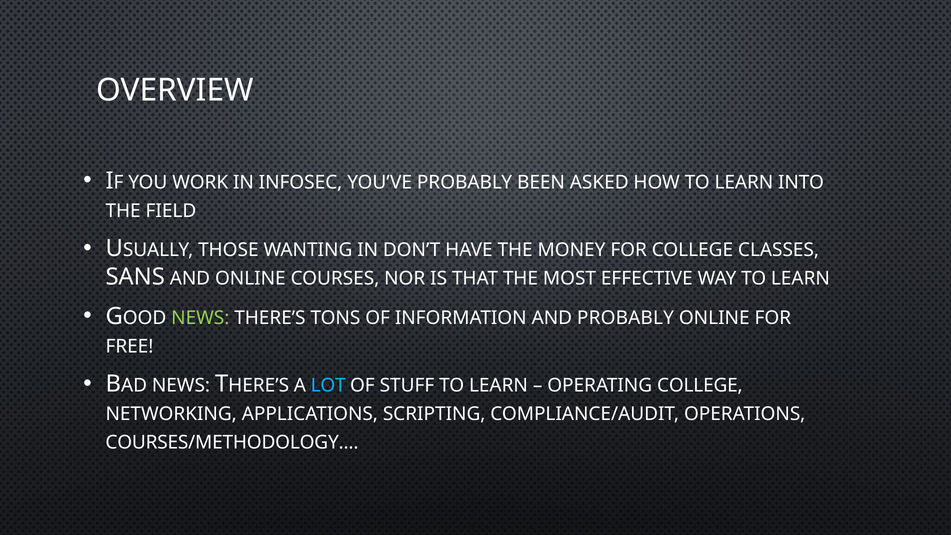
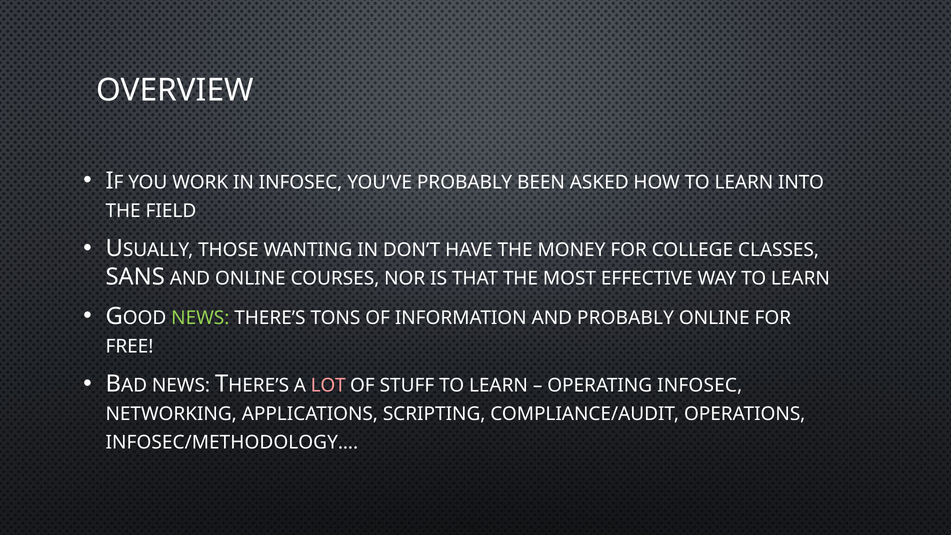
LOT colour: light blue -> pink
OPERATING COLLEGE: COLLEGE -> INFOSEC
COURSES/METHODOLOGY…: COURSES/METHODOLOGY… -> INFOSEC/METHODOLOGY…
